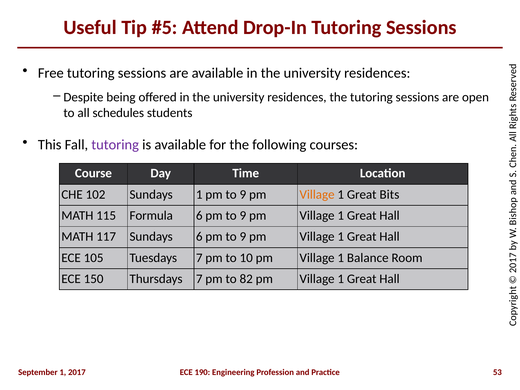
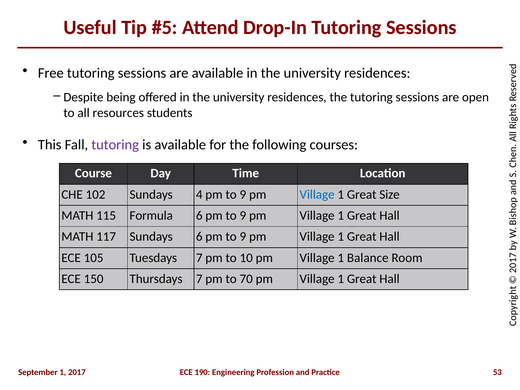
schedules: schedules -> resources
Sundays 1: 1 -> 4
Village at (317, 194) colour: orange -> blue
Bits: Bits -> Size
82: 82 -> 70
